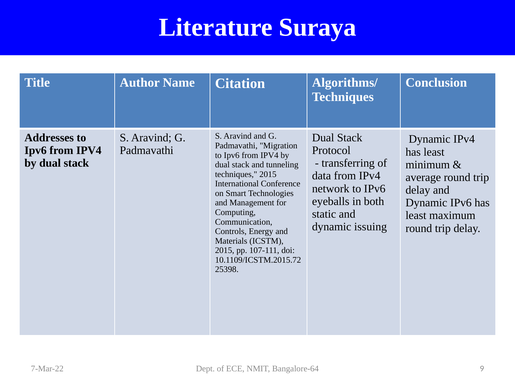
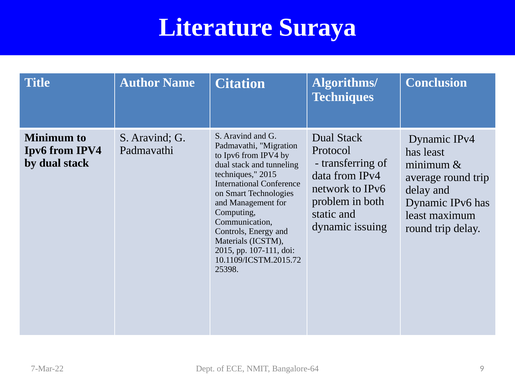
Addresses at (49, 138): Addresses -> Minimum
eyeballs: eyeballs -> problem
